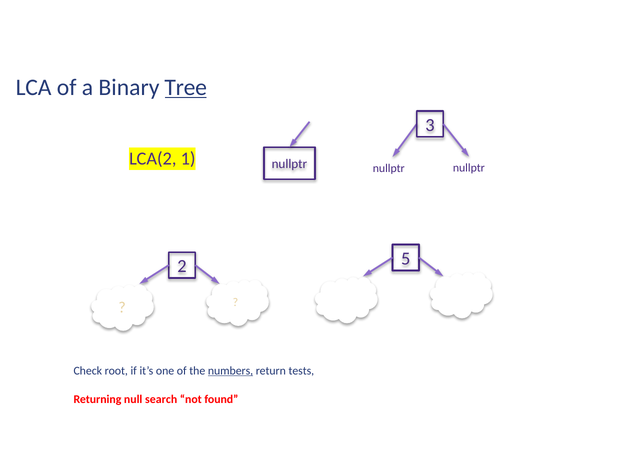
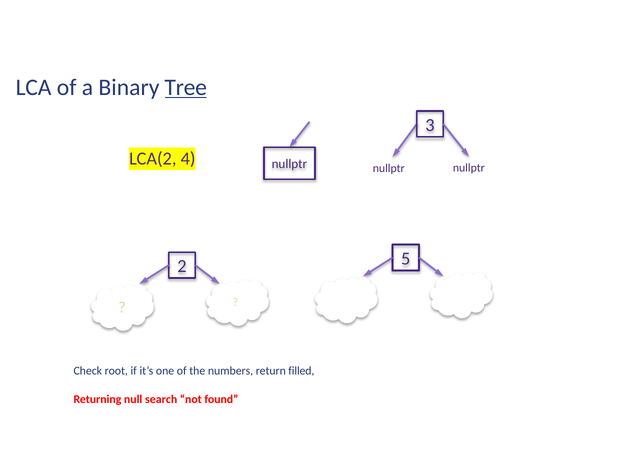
1: 1 -> 4
numbers underline: present -> none
tests: tests -> filled
